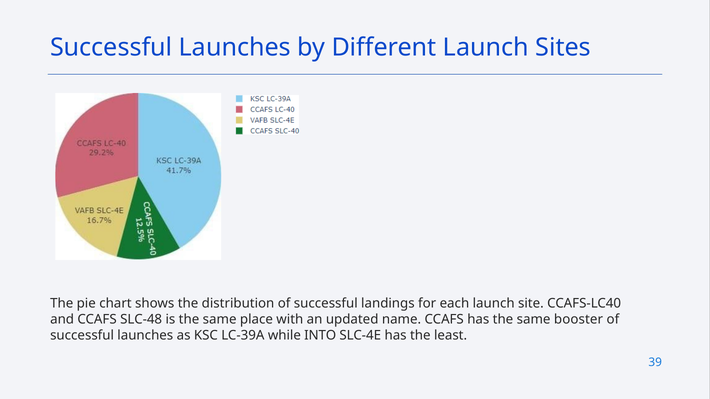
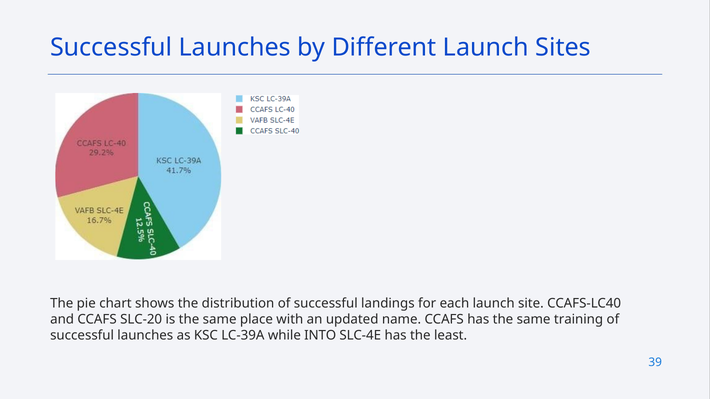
SLC-48: SLC-48 -> SLC-20
booster: booster -> training
